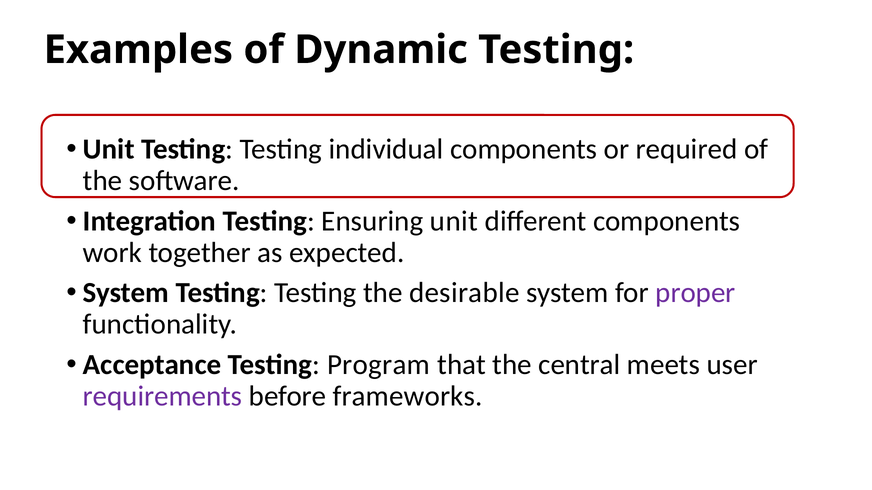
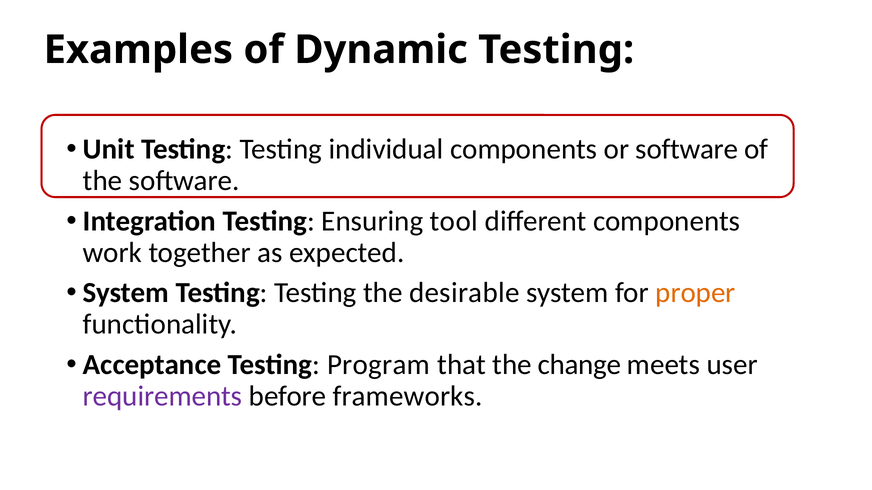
or required: required -> software
Ensuring unit: unit -> tool
proper colour: purple -> orange
central: central -> change
